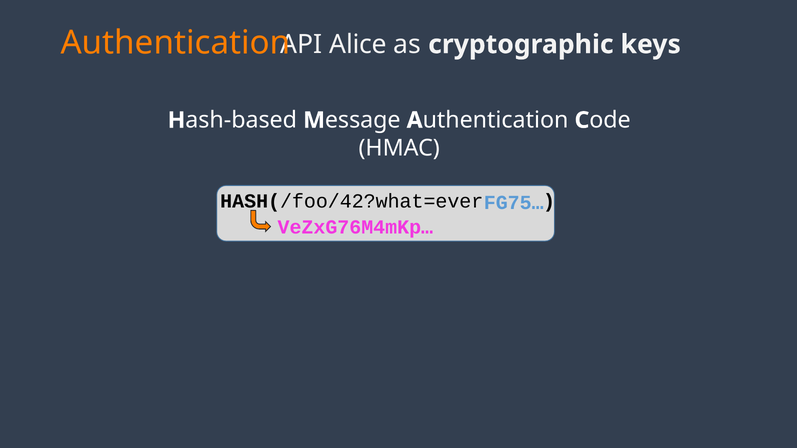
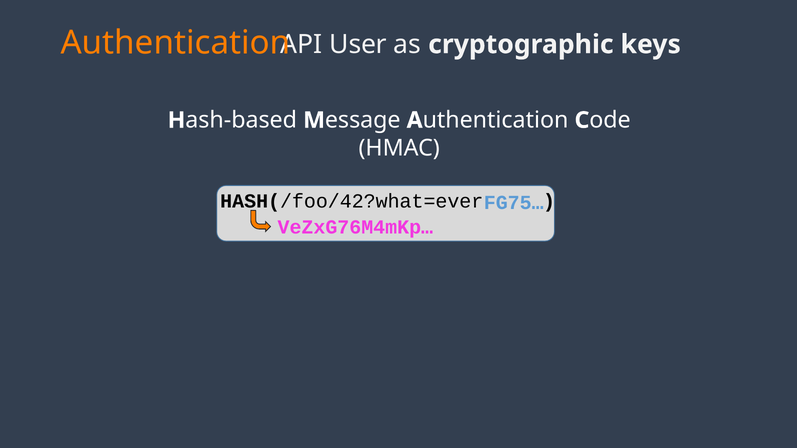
Alice: Alice -> User
